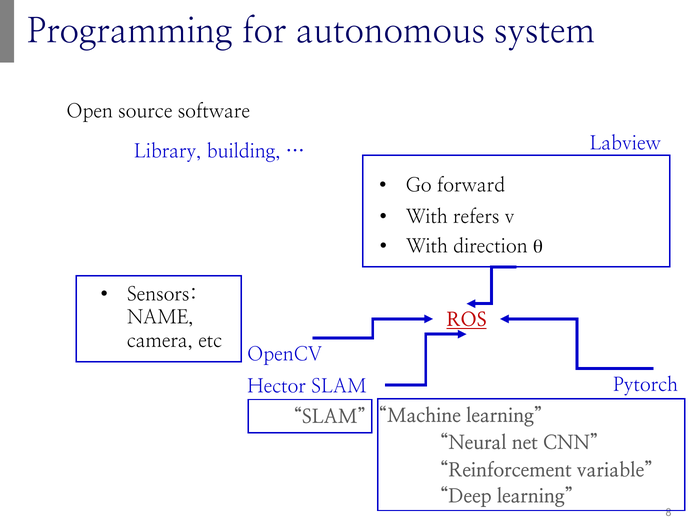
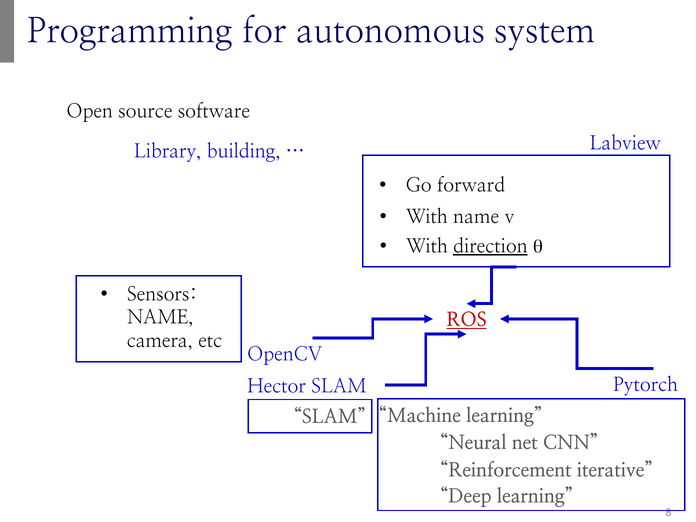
With refers: refers -> name
direction underline: none -> present
variable: variable -> iterative
